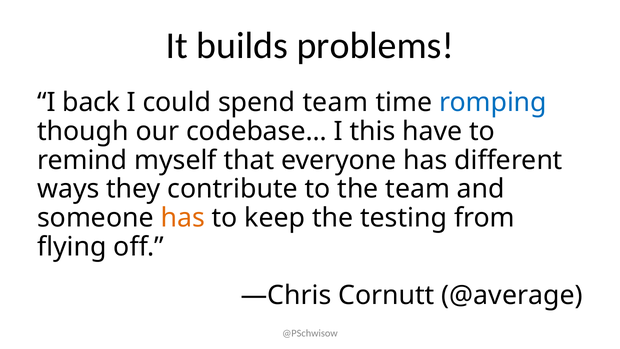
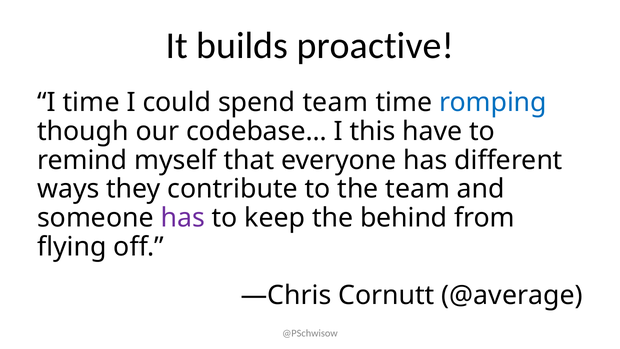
problems: problems -> proactive
I back: back -> time
has at (183, 218) colour: orange -> purple
testing: testing -> behind
